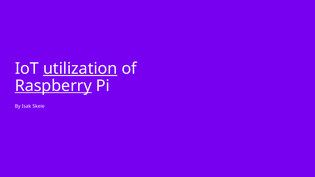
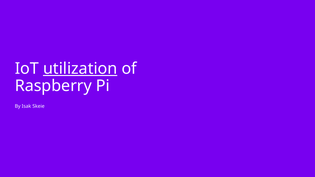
Raspberry underline: present -> none
